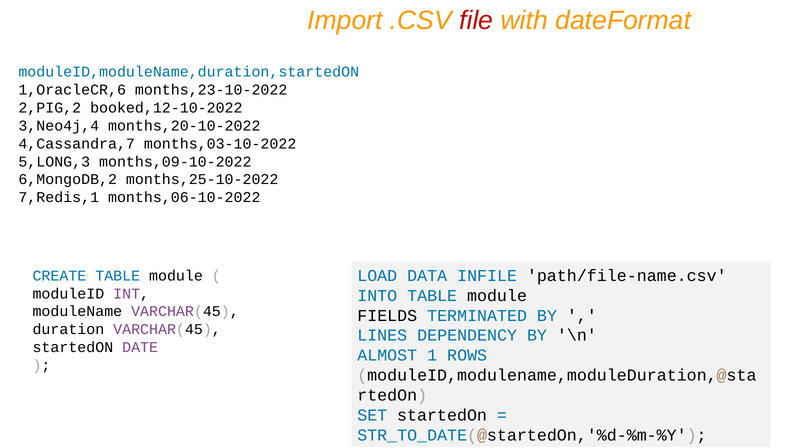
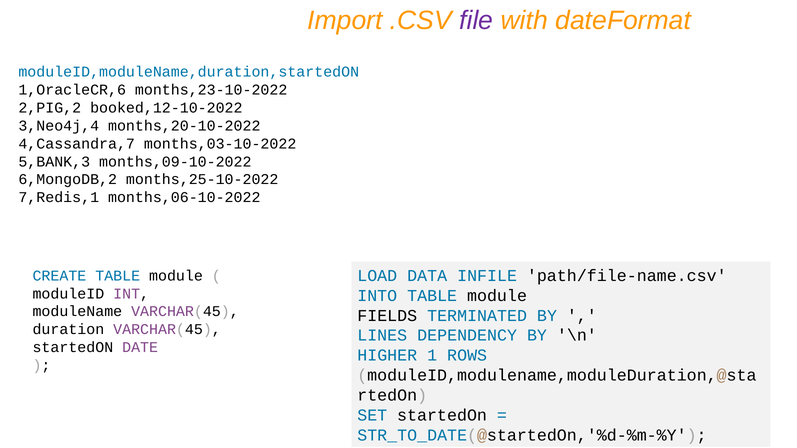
file colour: red -> purple
5,LONG,3: 5,LONG,3 -> 5,BANK,3
ALMOST: ALMOST -> HIGHER
